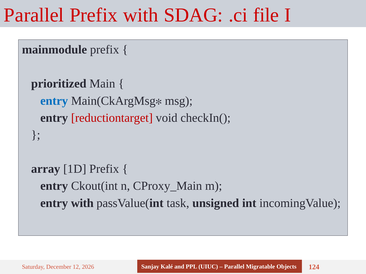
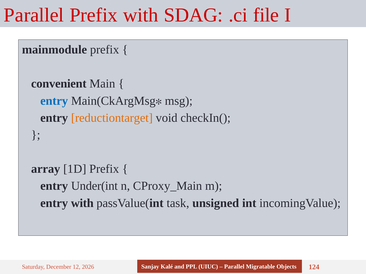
prioritized: prioritized -> convenient
reductiontarget colour: red -> orange
Ckout(int: Ckout(int -> Under(int
